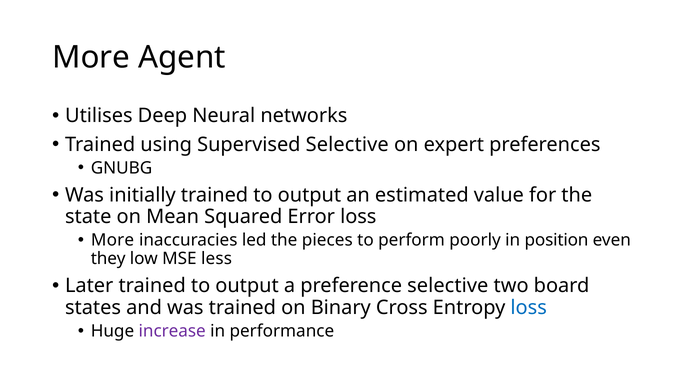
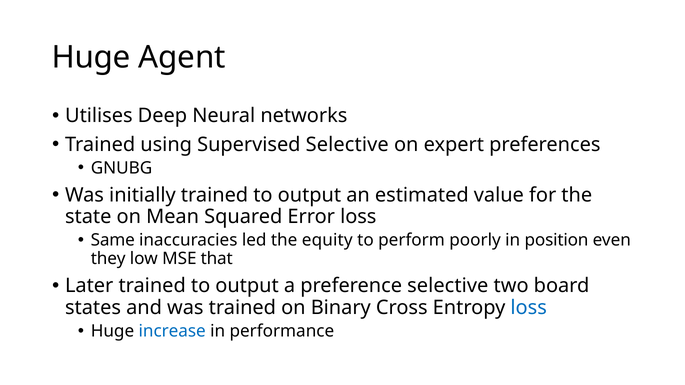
More at (91, 58): More -> Huge
More at (113, 240): More -> Same
pieces: pieces -> equity
less: less -> that
increase colour: purple -> blue
